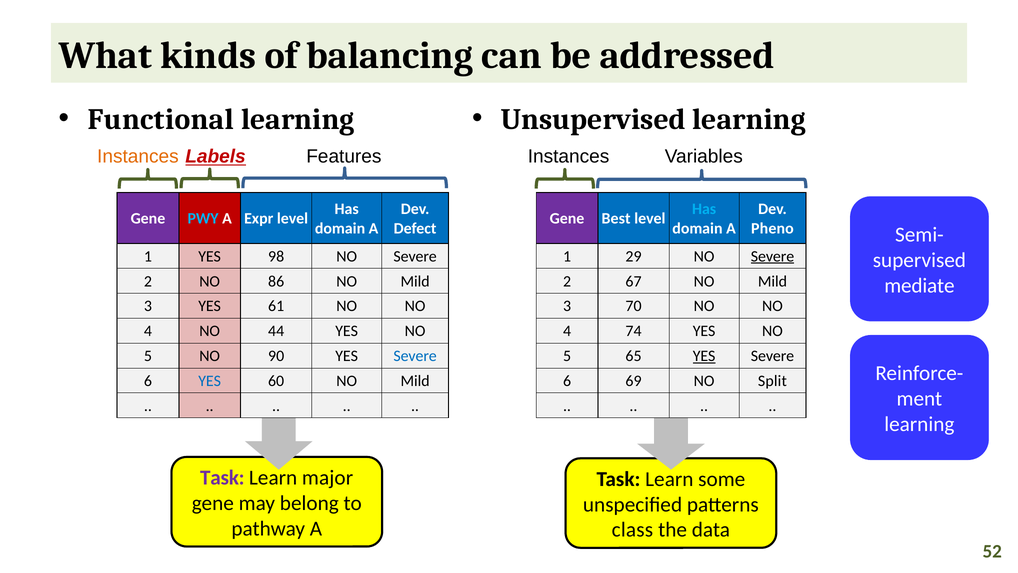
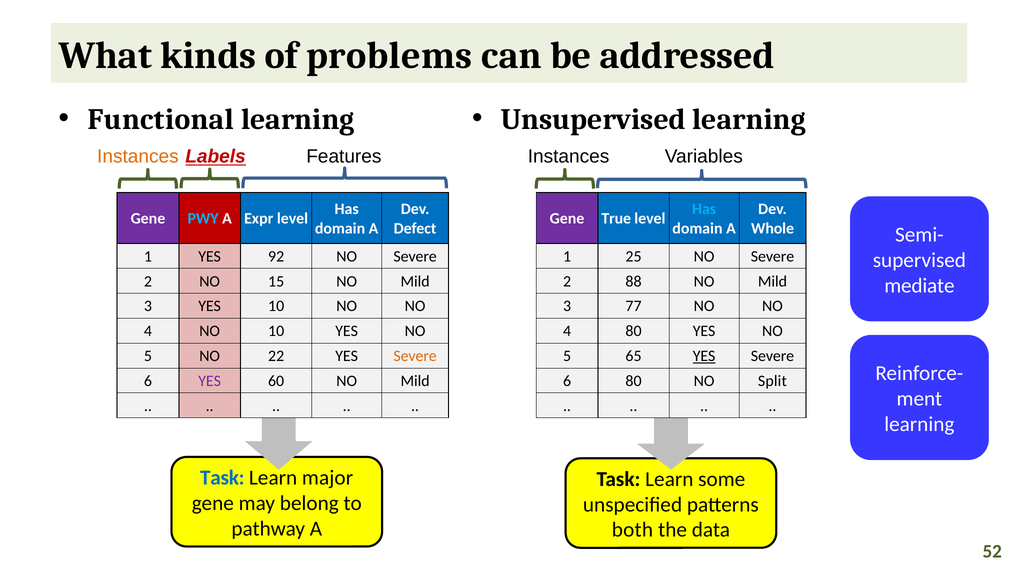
balancing: balancing -> problems
Best: Best -> True
Pheno: Pheno -> Whole
98: 98 -> 92
29: 29 -> 25
Severe at (773, 256) underline: present -> none
86: 86 -> 15
67: 67 -> 88
YES 61: 61 -> 10
70: 70 -> 77
NO 44: 44 -> 10
4 74: 74 -> 80
90: 90 -> 22
Severe at (415, 356) colour: blue -> orange
YES at (210, 381) colour: blue -> purple
6 69: 69 -> 80
Task at (222, 477) colour: purple -> blue
class: class -> both
